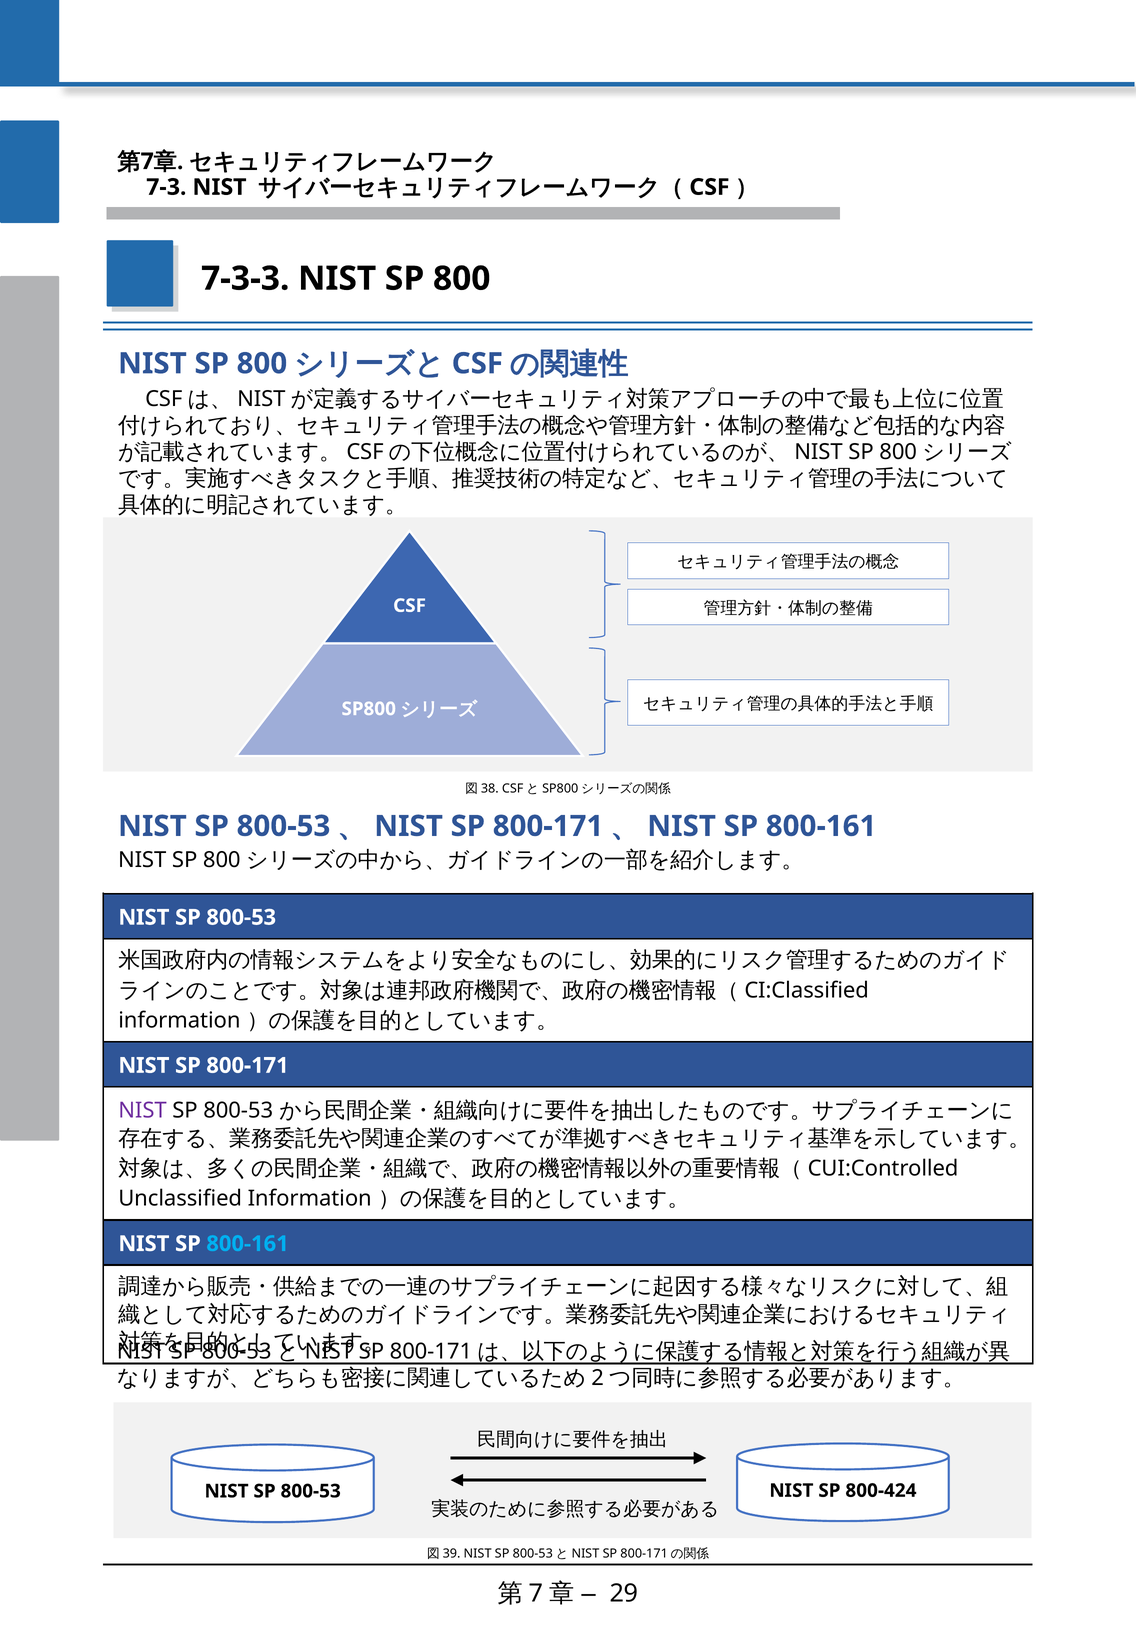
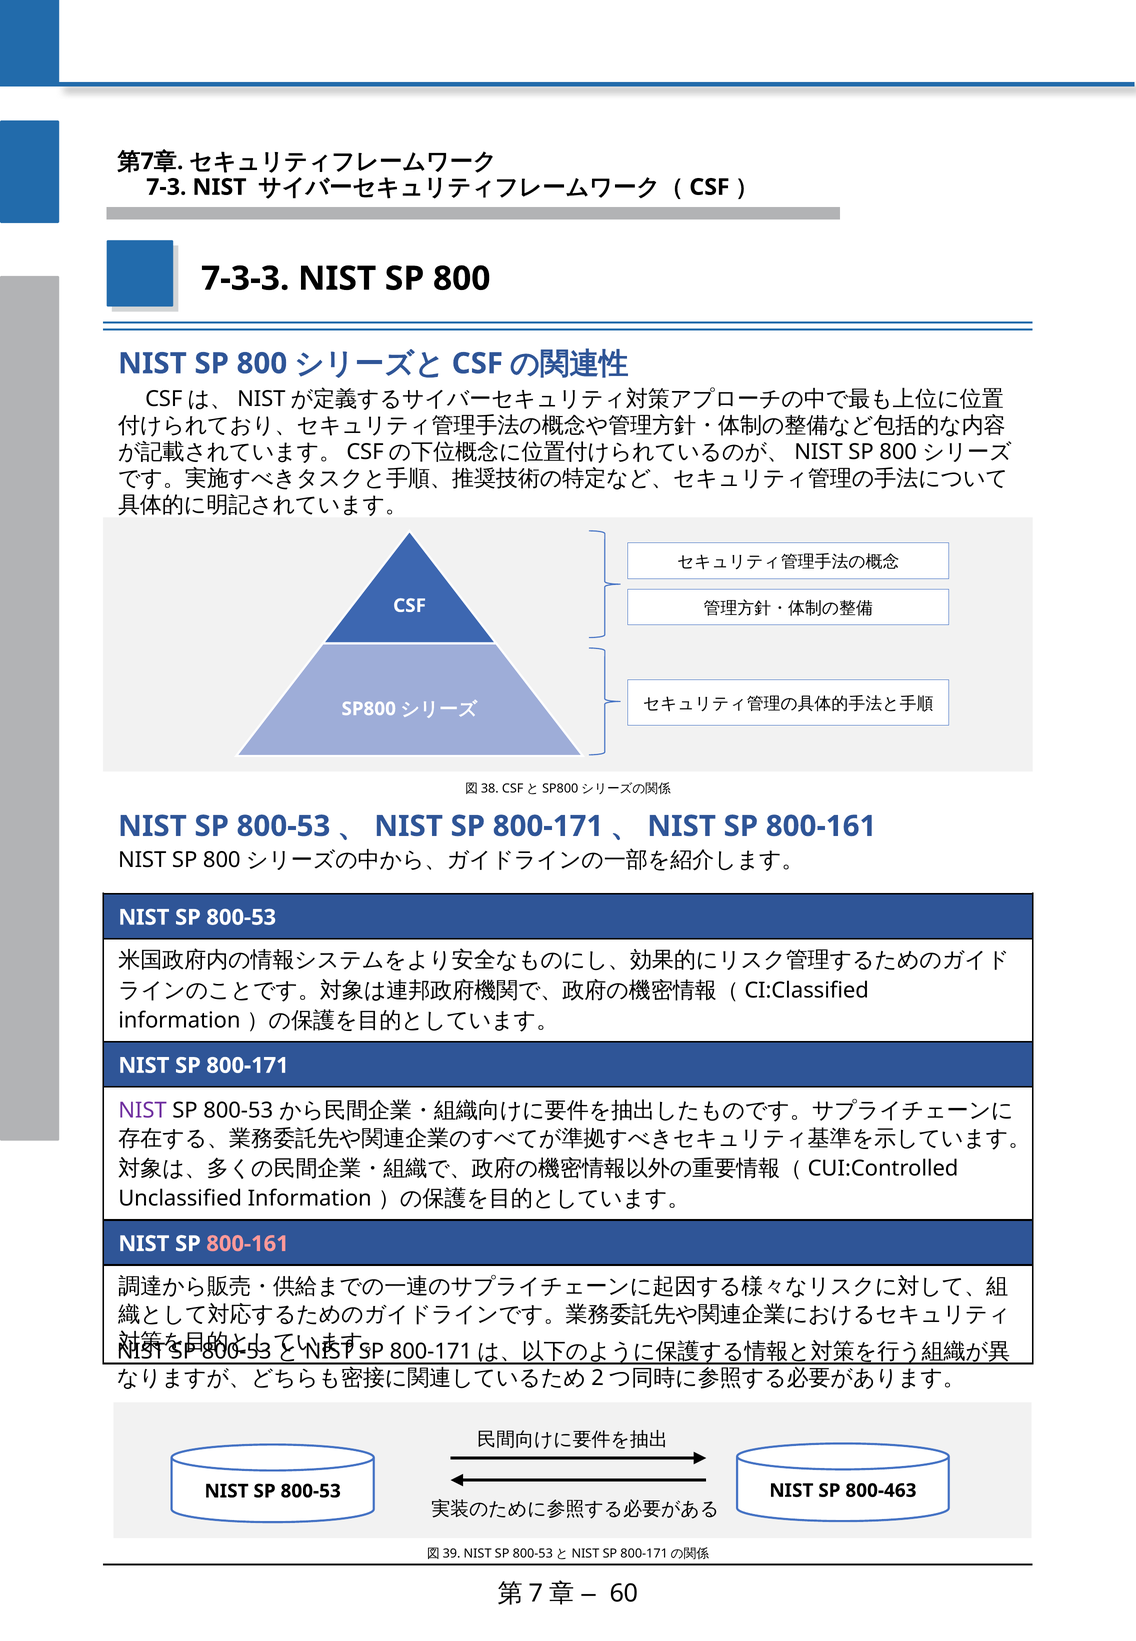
800-161 at (248, 1244) colour: light blue -> pink
800-424: 800-424 -> 800-463
29: 29 -> 60
